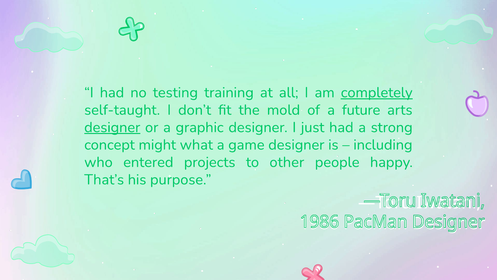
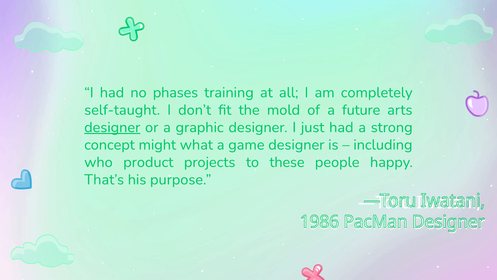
testing: testing -> phases
completely underline: present -> none
entered: entered -> product
other: other -> these
